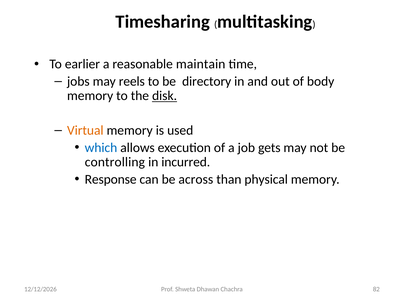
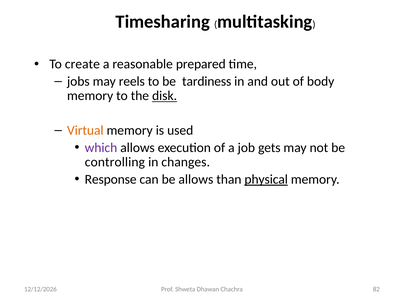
earlier: earlier -> create
maintain: maintain -> prepared
directory: directory -> tardiness
which colour: blue -> purple
incurred: incurred -> changes
be across: across -> allows
physical underline: none -> present
